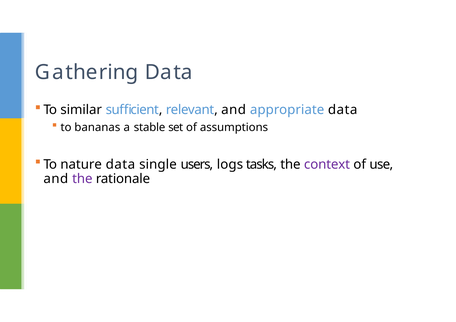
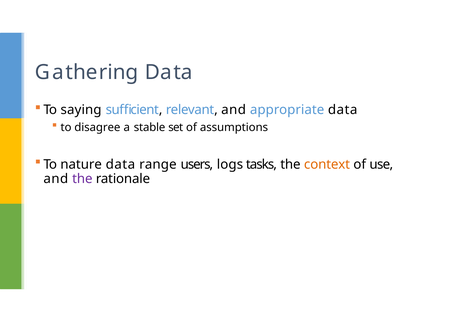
similar: similar -> saying
bananas: bananas -> disagree
single: single -> range
context colour: purple -> orange
